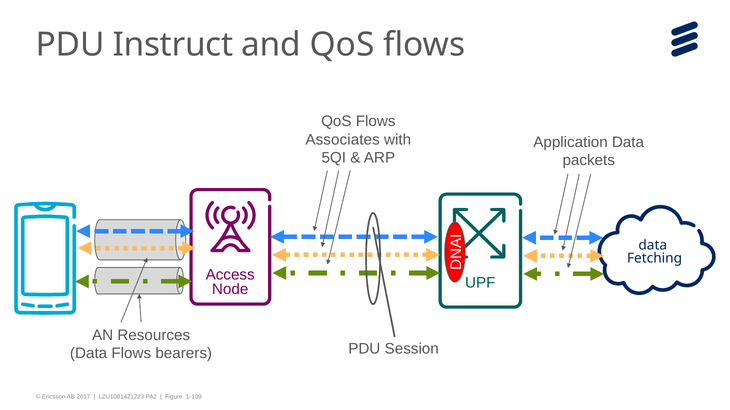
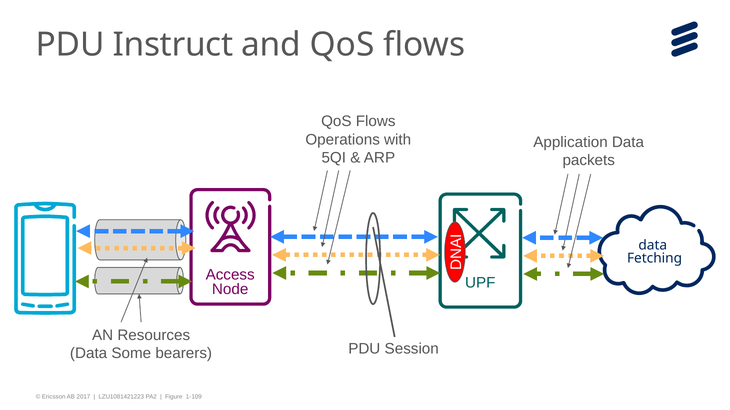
Associates: Associates -> Operations
Data Flows: Flows -> Some
